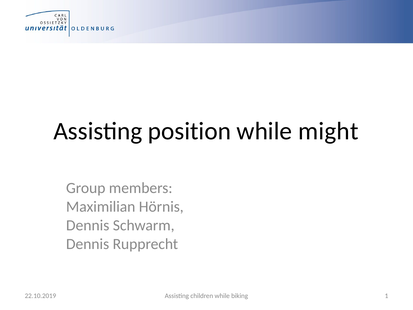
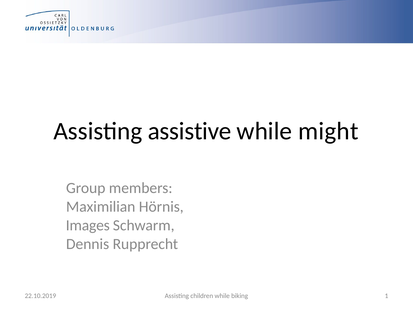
position: position -> assistive
Dennis at (88, 225): Dennis -> Images
